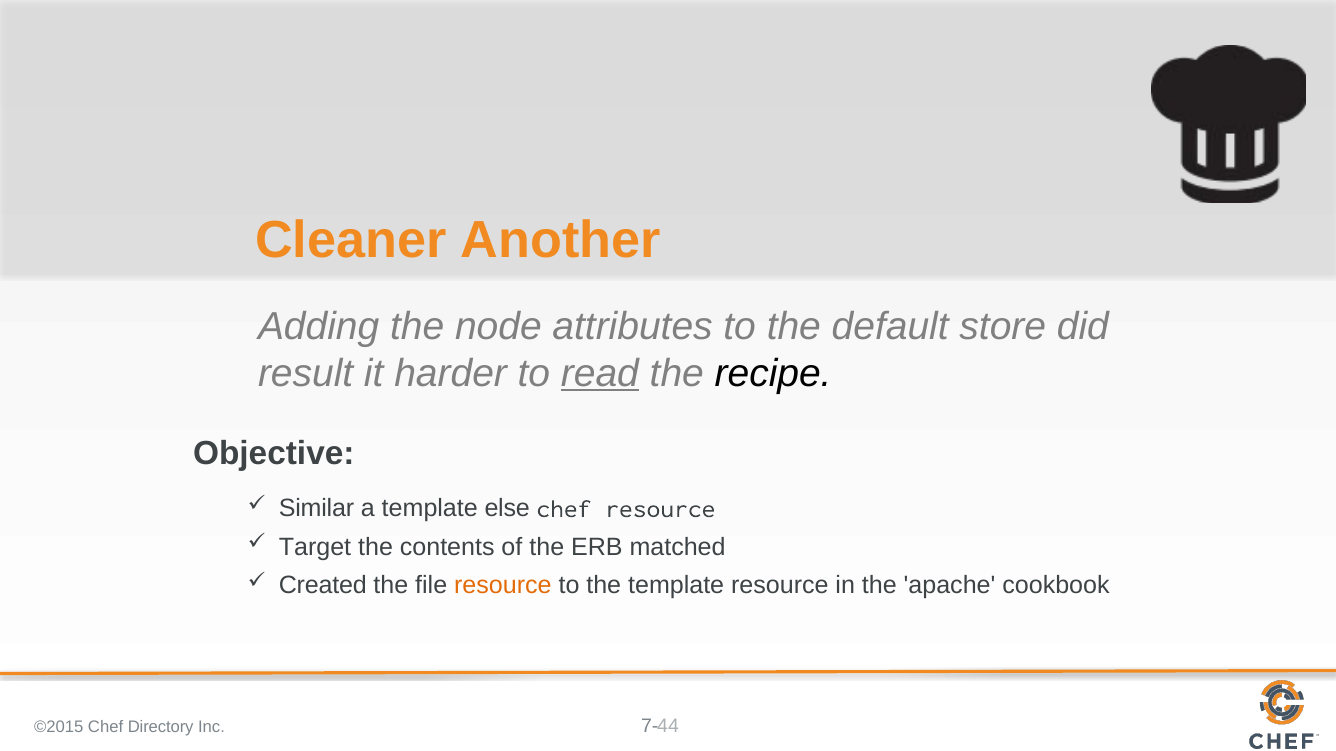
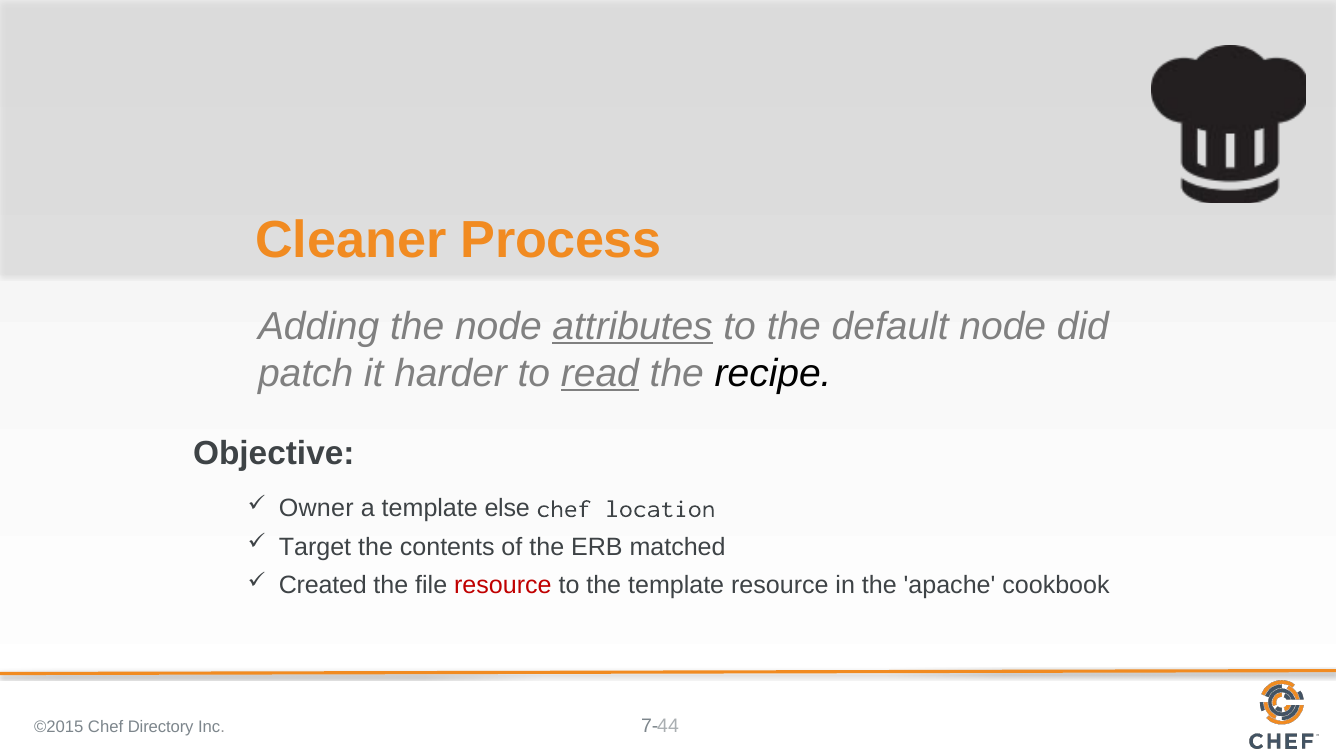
Another: Another -> Process
attributes underline: none -> present
default store: store -> node
result: result -> patch
Similar: Similar -> Owner
chef resource: resource -> location
resource at (503, 586) colour: orange -> red
